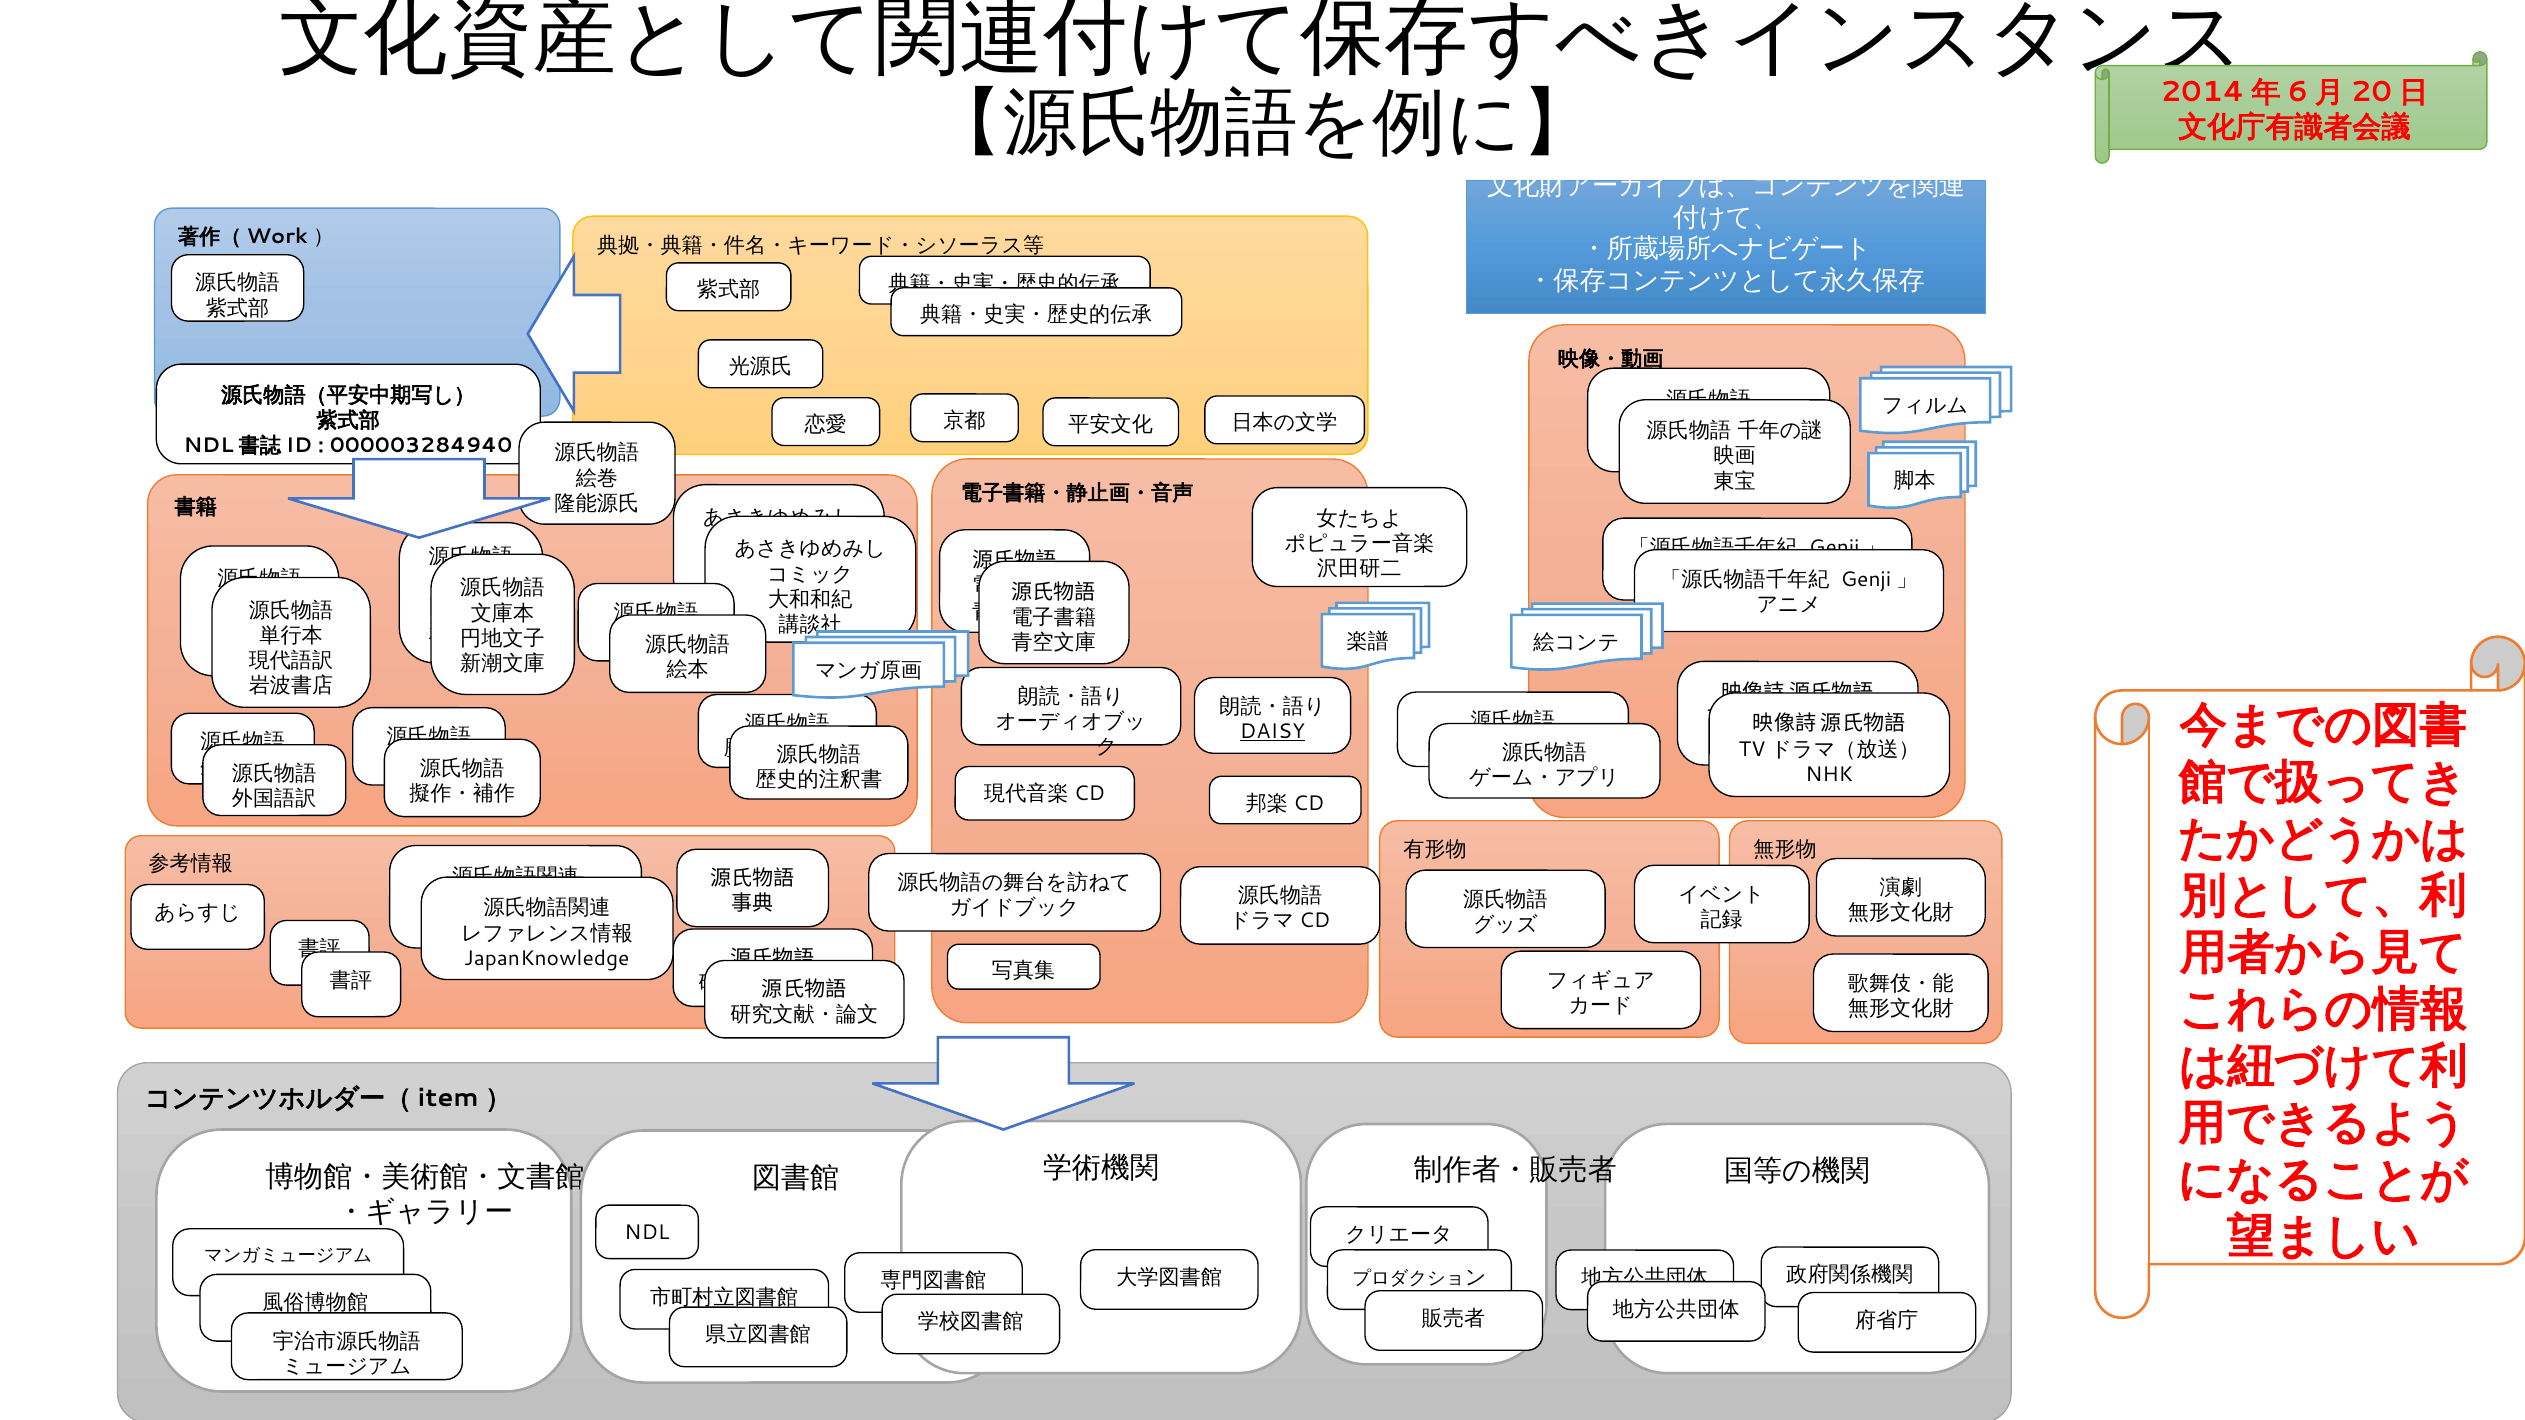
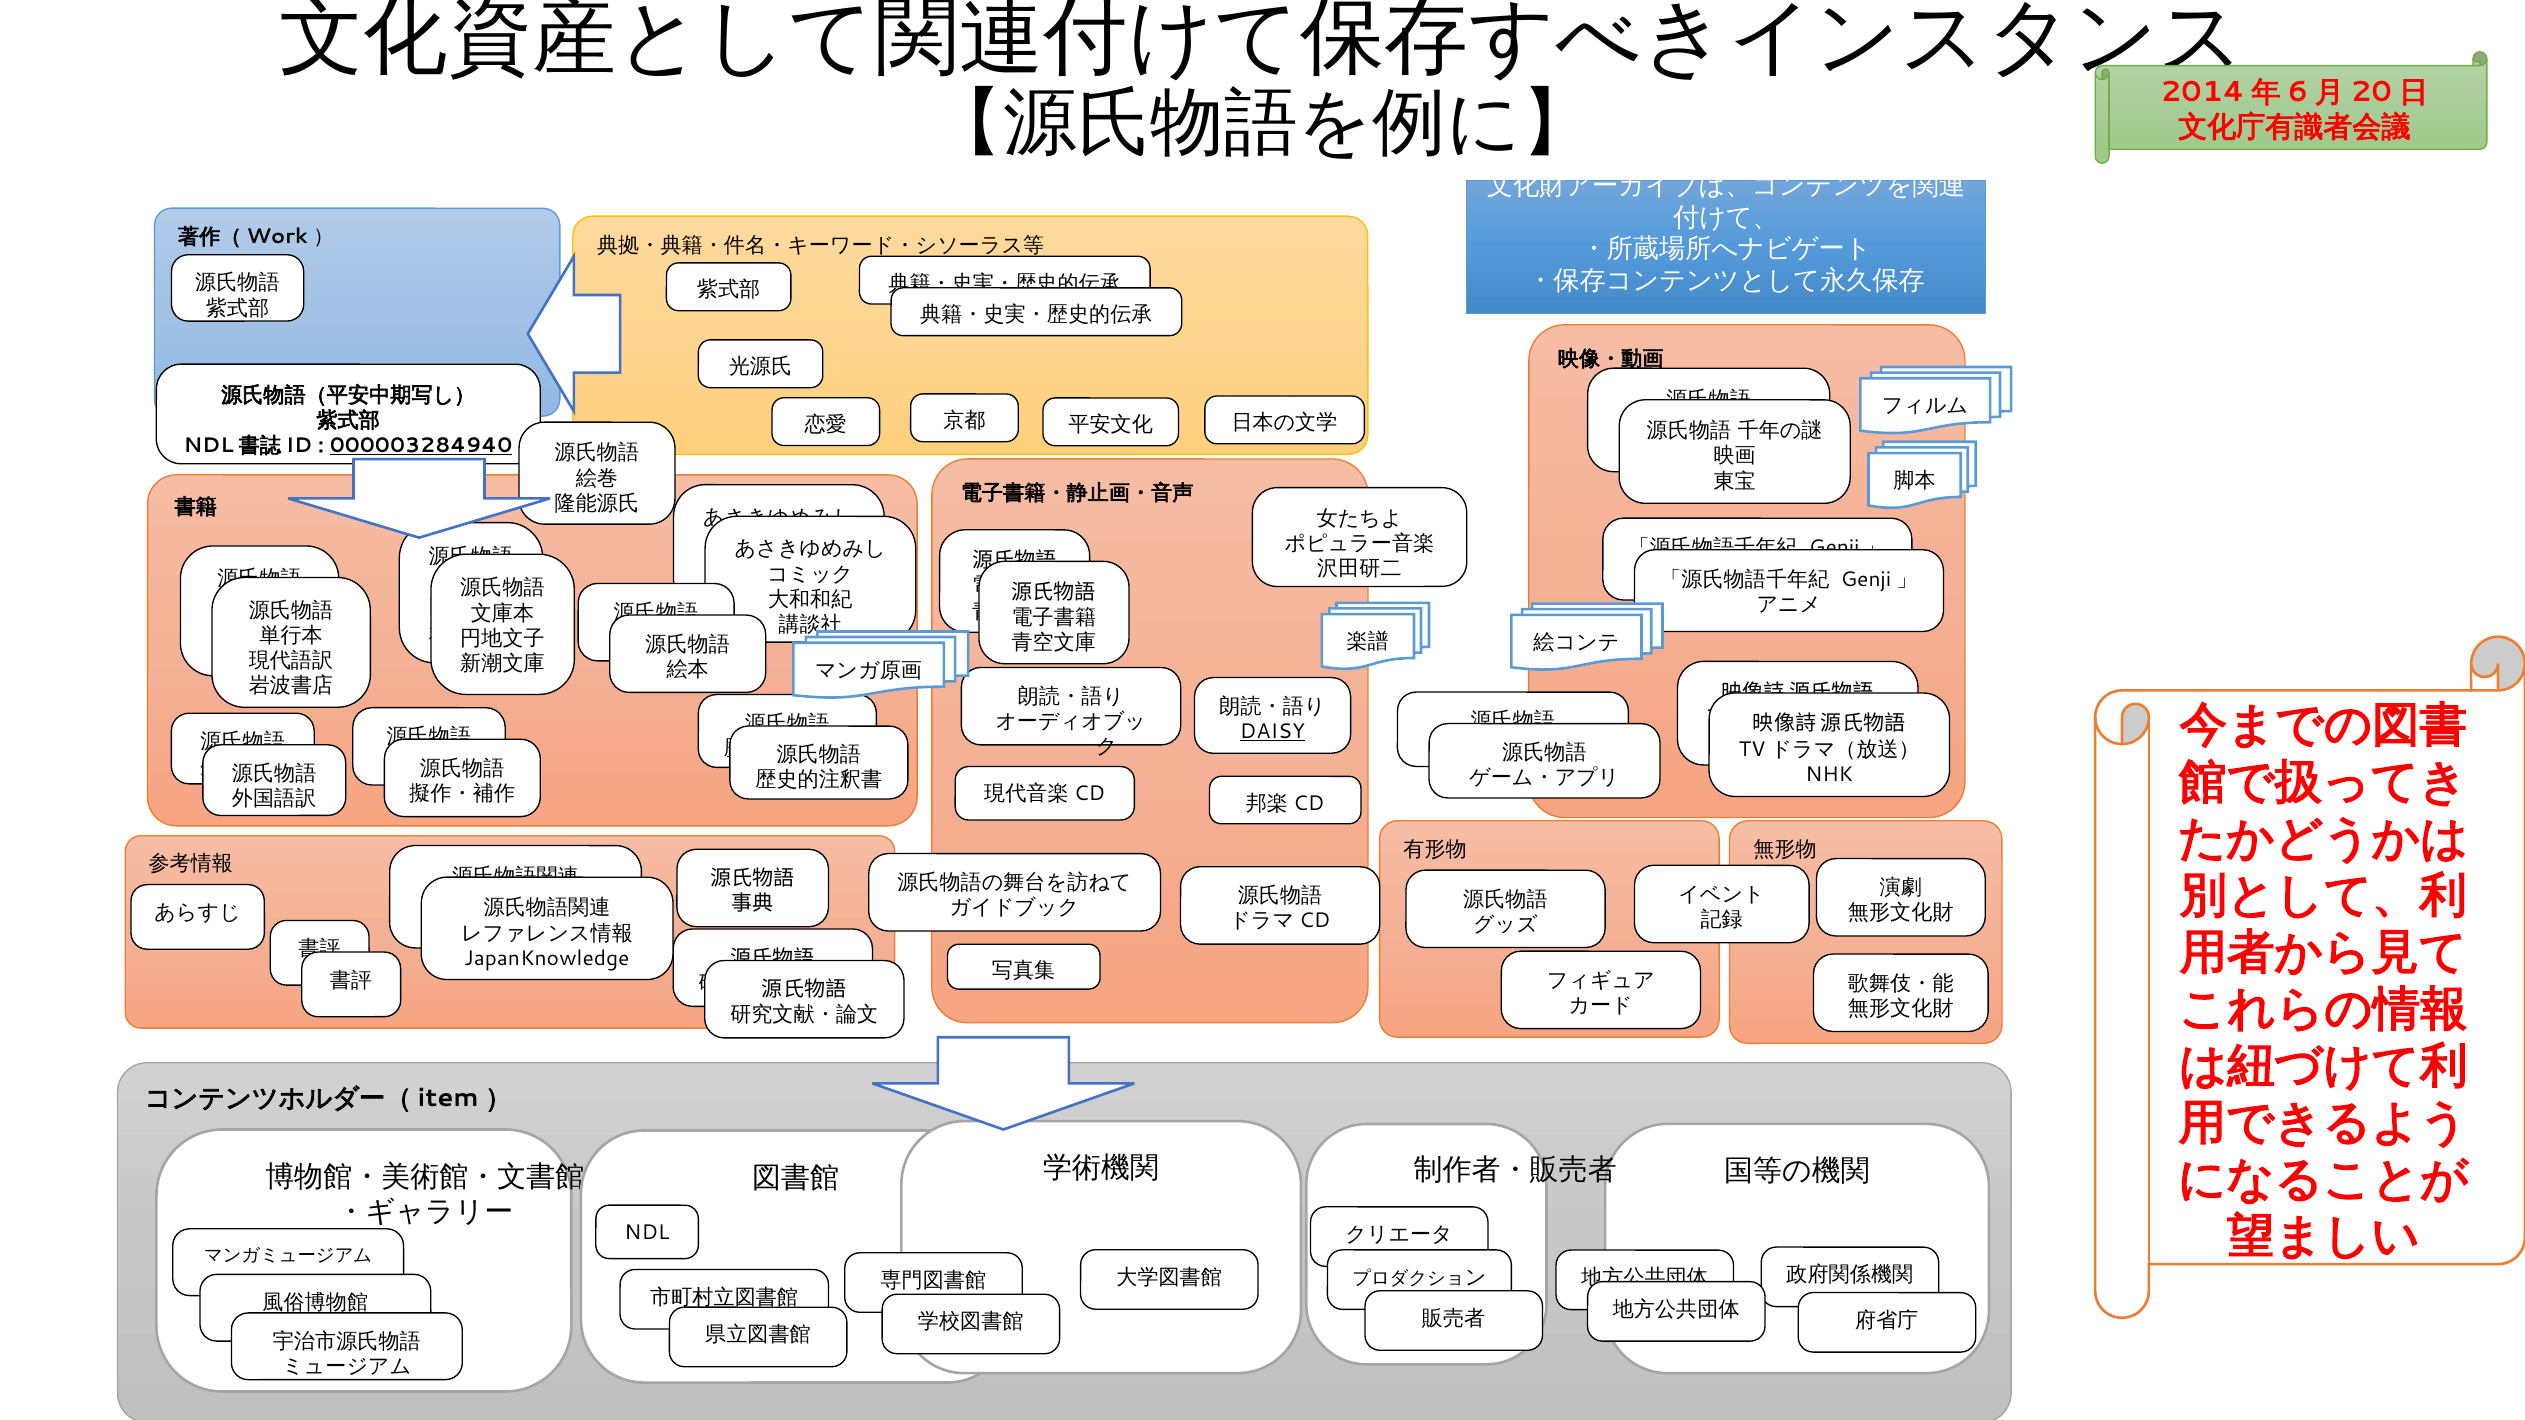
000003284940 underline: none -> present
